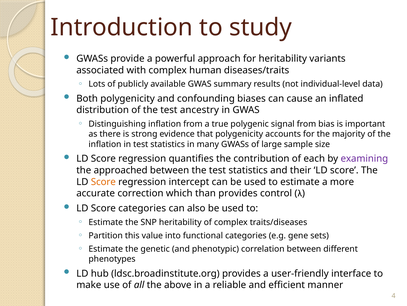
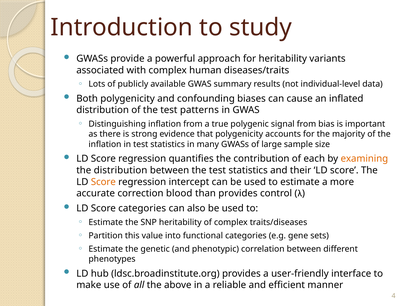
ancestry: ancestry -> patterns
examining colour: purple -> orange
the approached: approached -> distribution
which: which -> blood
